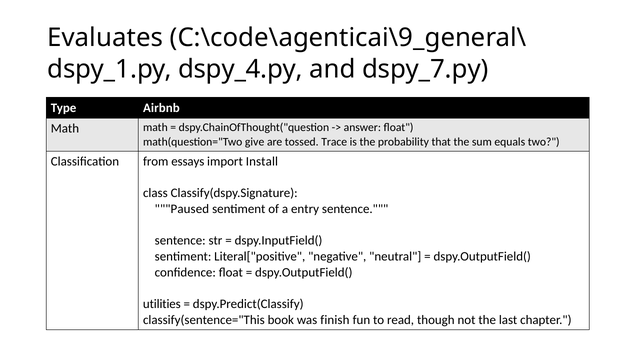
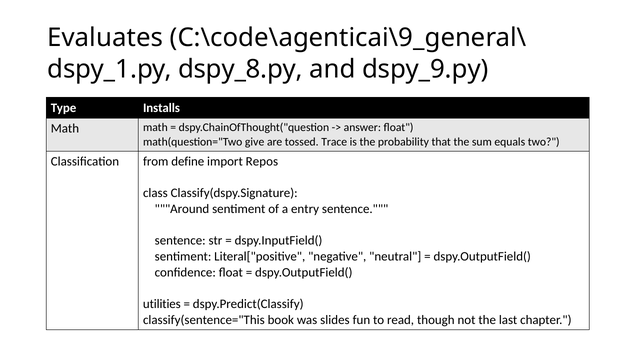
dspy_4.py: dspy_4.py -> dspy_8.py
dspy_7.py: dspy_7.py -> dspy_9.py
Airbnb: Airbnb -> Installs
essays: essays -> define
Install: Install -> Repos
Paused: Paused -> Around
finish: finish -> slides
